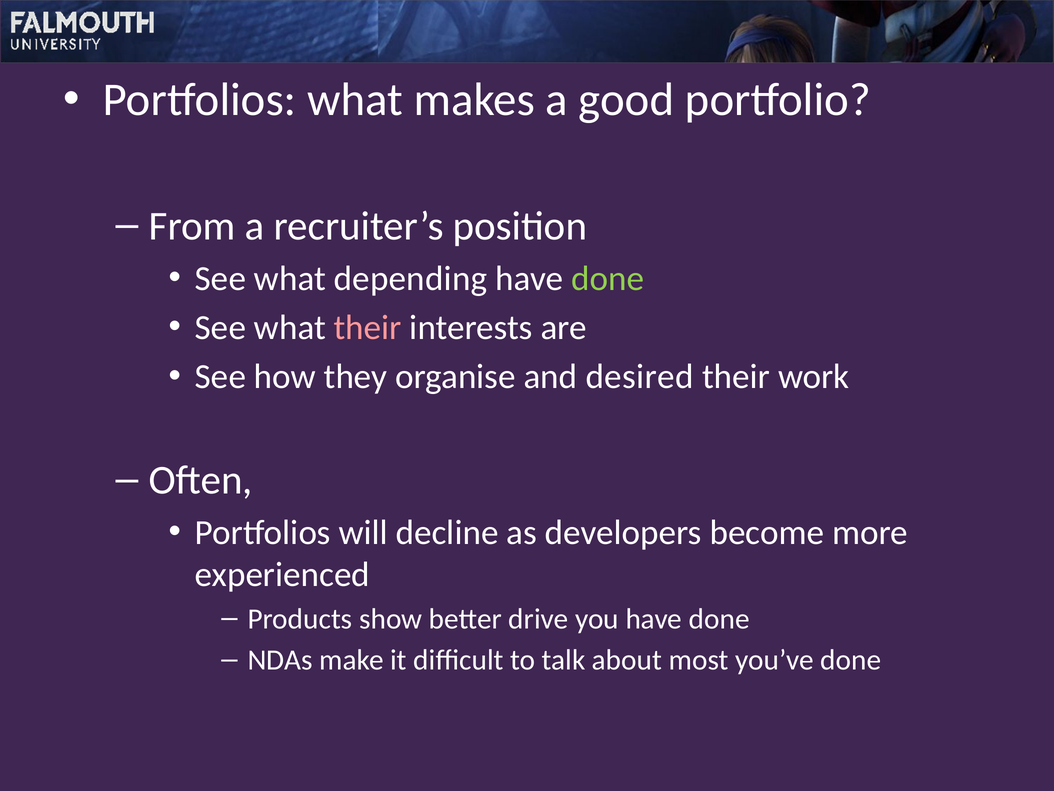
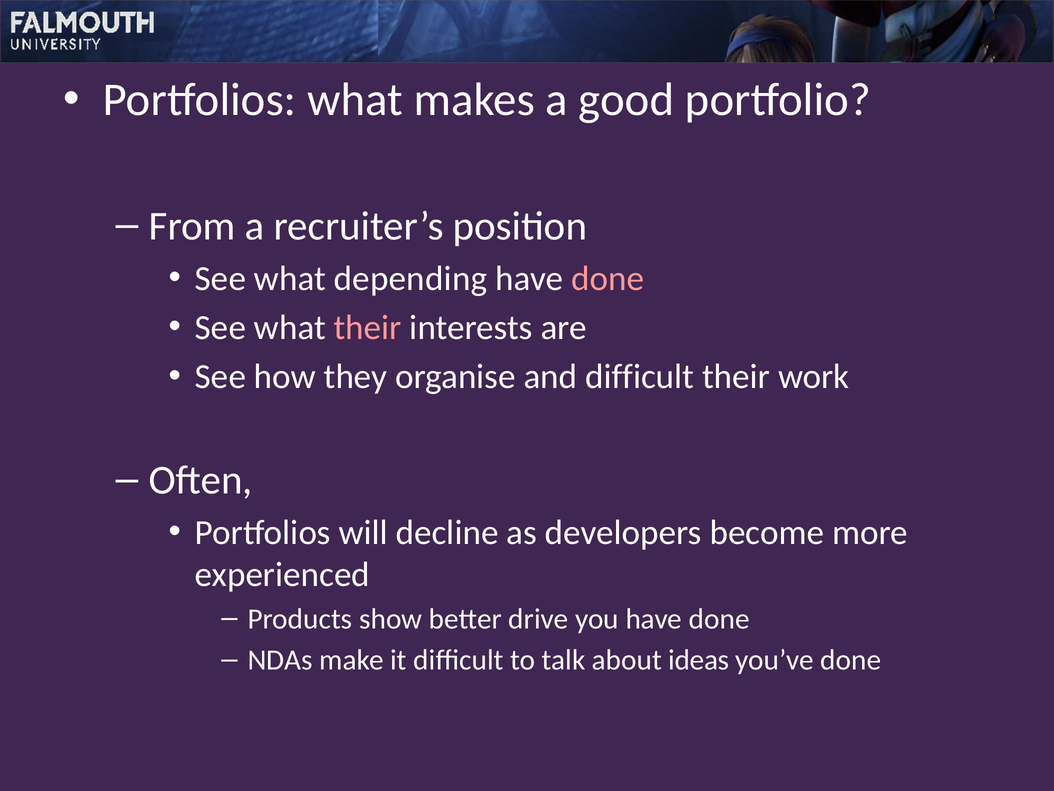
done at (608, 278) colour: light green -> pink
and desired: desired -> difficult
most: most -> ideas
